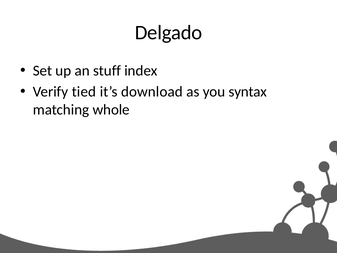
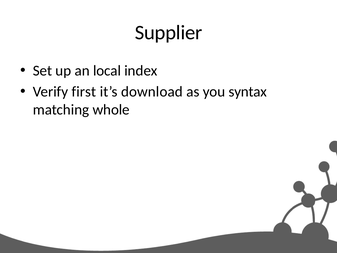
Delgado: Delgado -> Supplier
stuff: stuff -> local
tied: tied -> first
